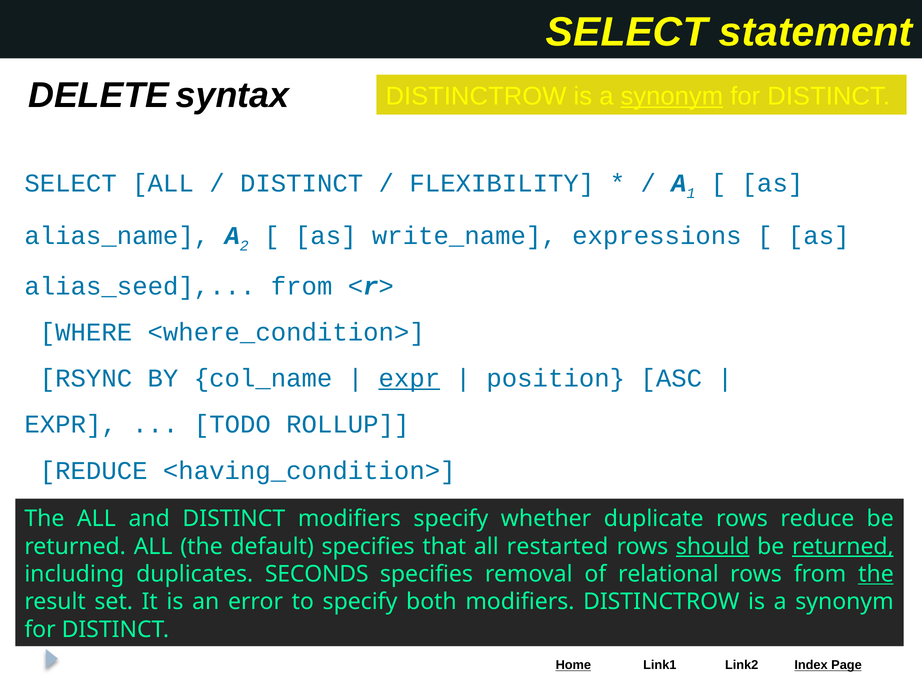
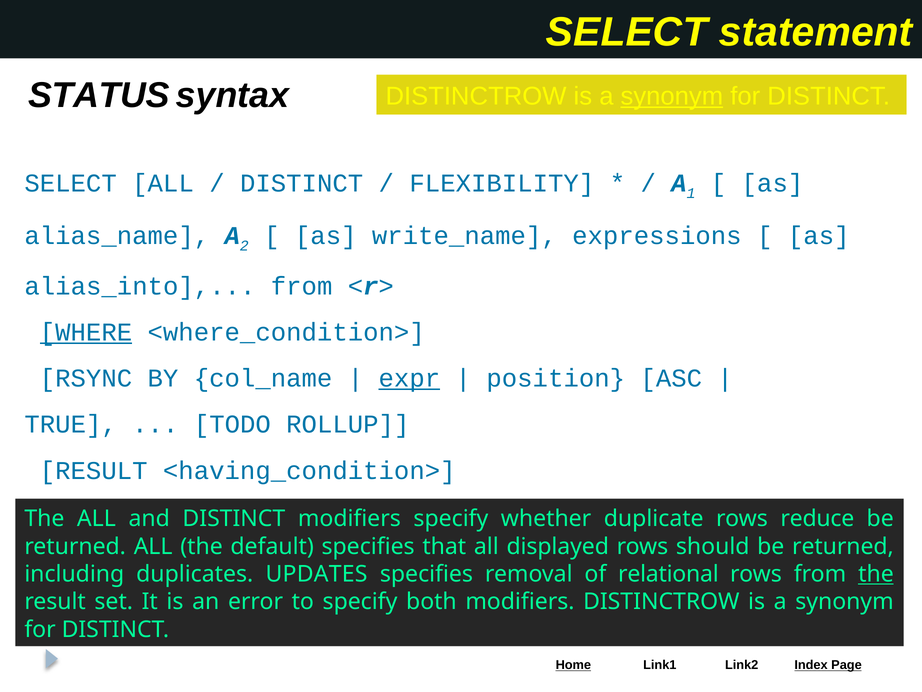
DELETE: DELETE -> STATUS
alias_seed: alias_seed -> alias_into
WHERE underline: none -> present
EXPR at (71, 424): EXPR -> TRUE
REDUCE at (94, 470): REDUCE -> RESULT
restarted: restarted -> displayed
should underline: present -> none
returned at (843, 546) underline: present -> none
SECONDS: SECONDS -> UPDATES
